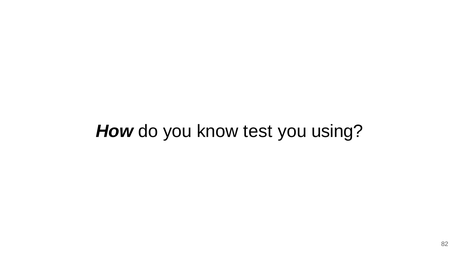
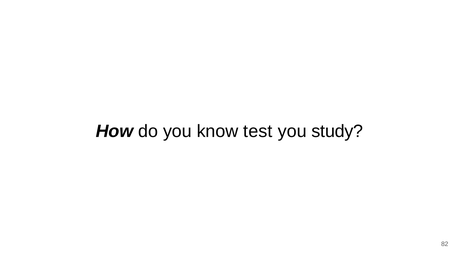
using: using -> study
